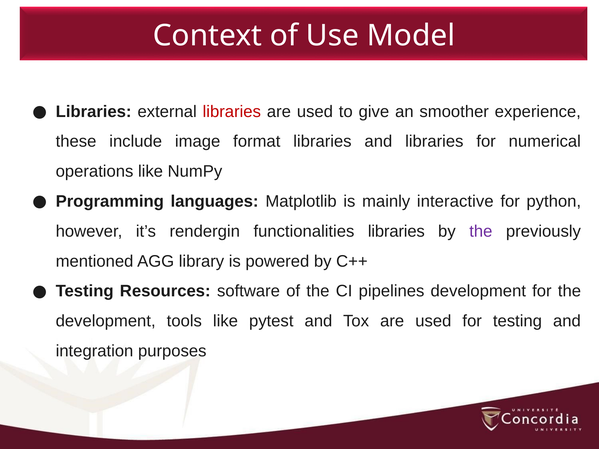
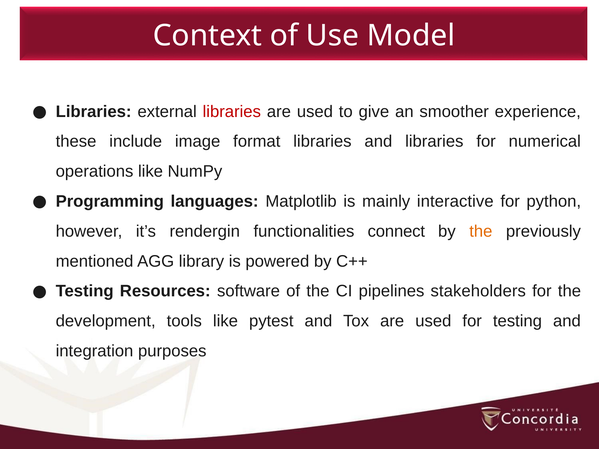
functionalities libraries: libraries -> connect
the at (481, 231) colour: purple -> orange
pipelines development: development -> stakeholders
